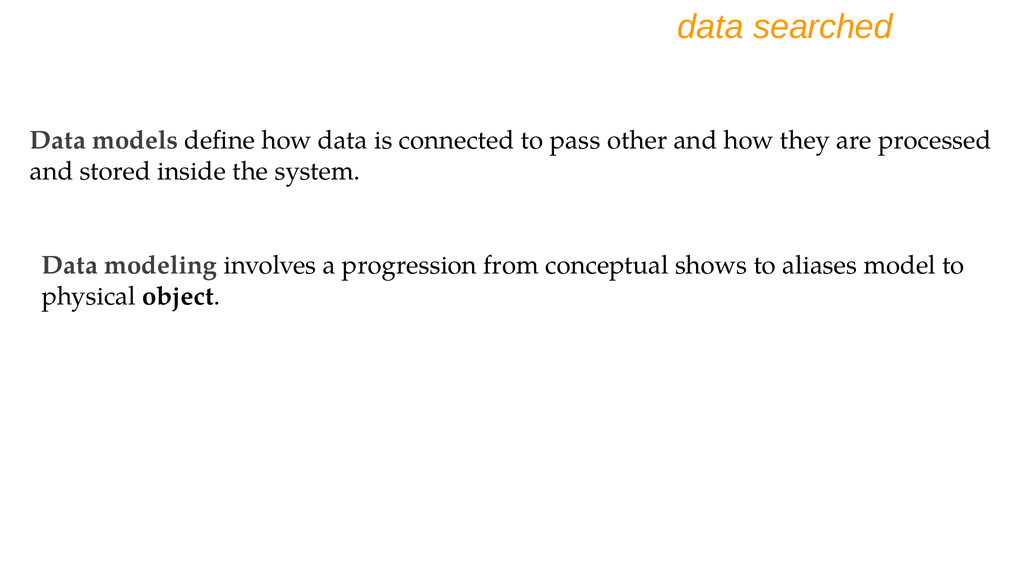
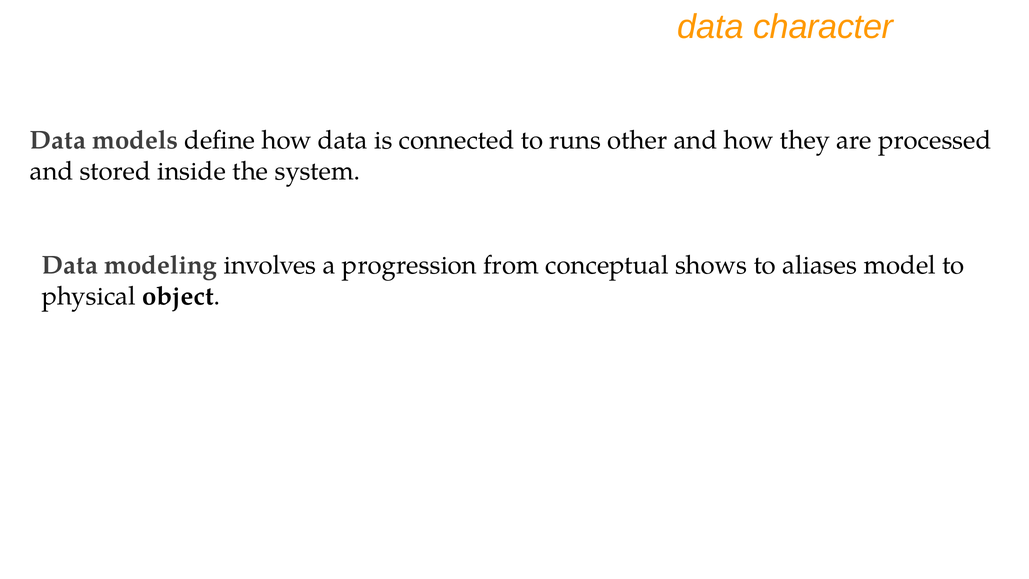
searched: searched -> character
pass: pass -> runs
